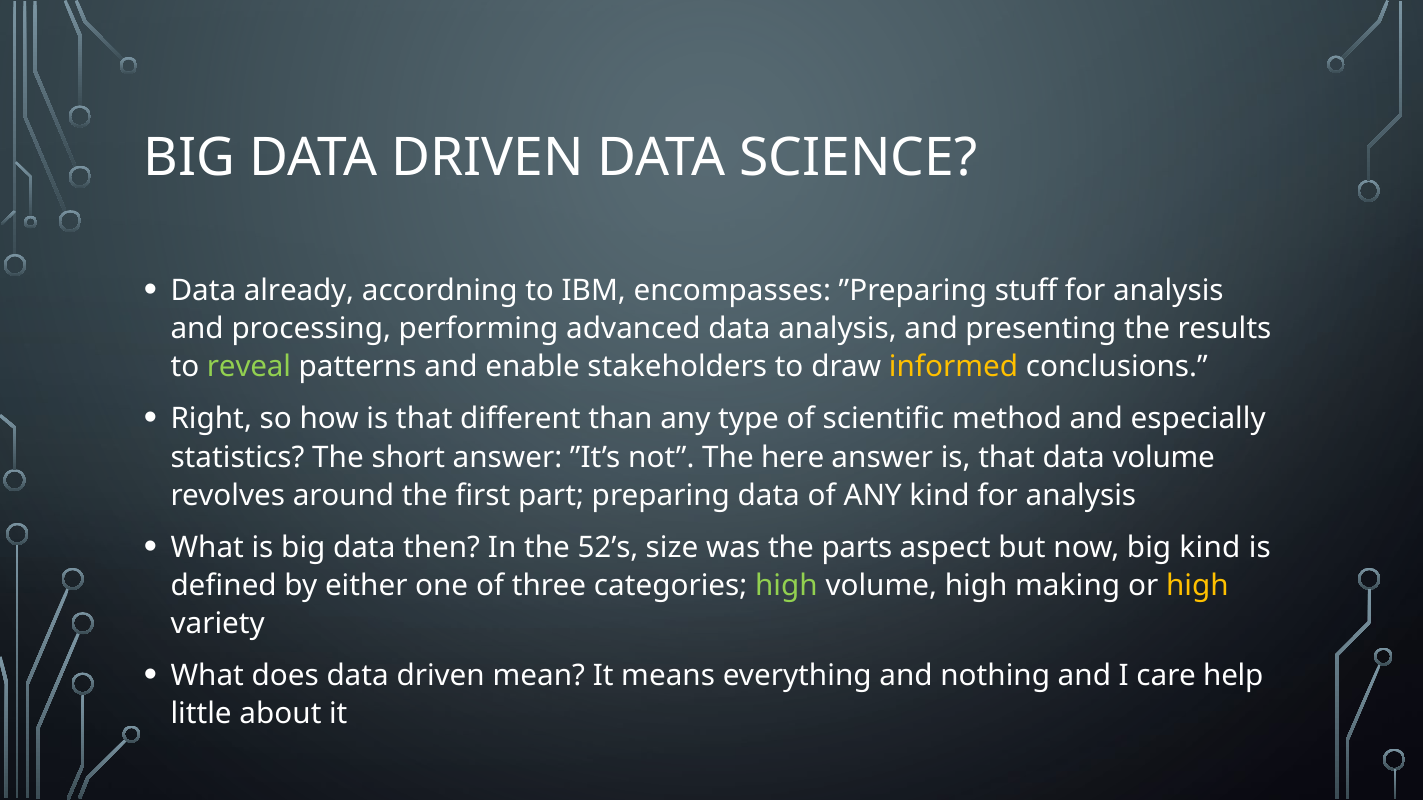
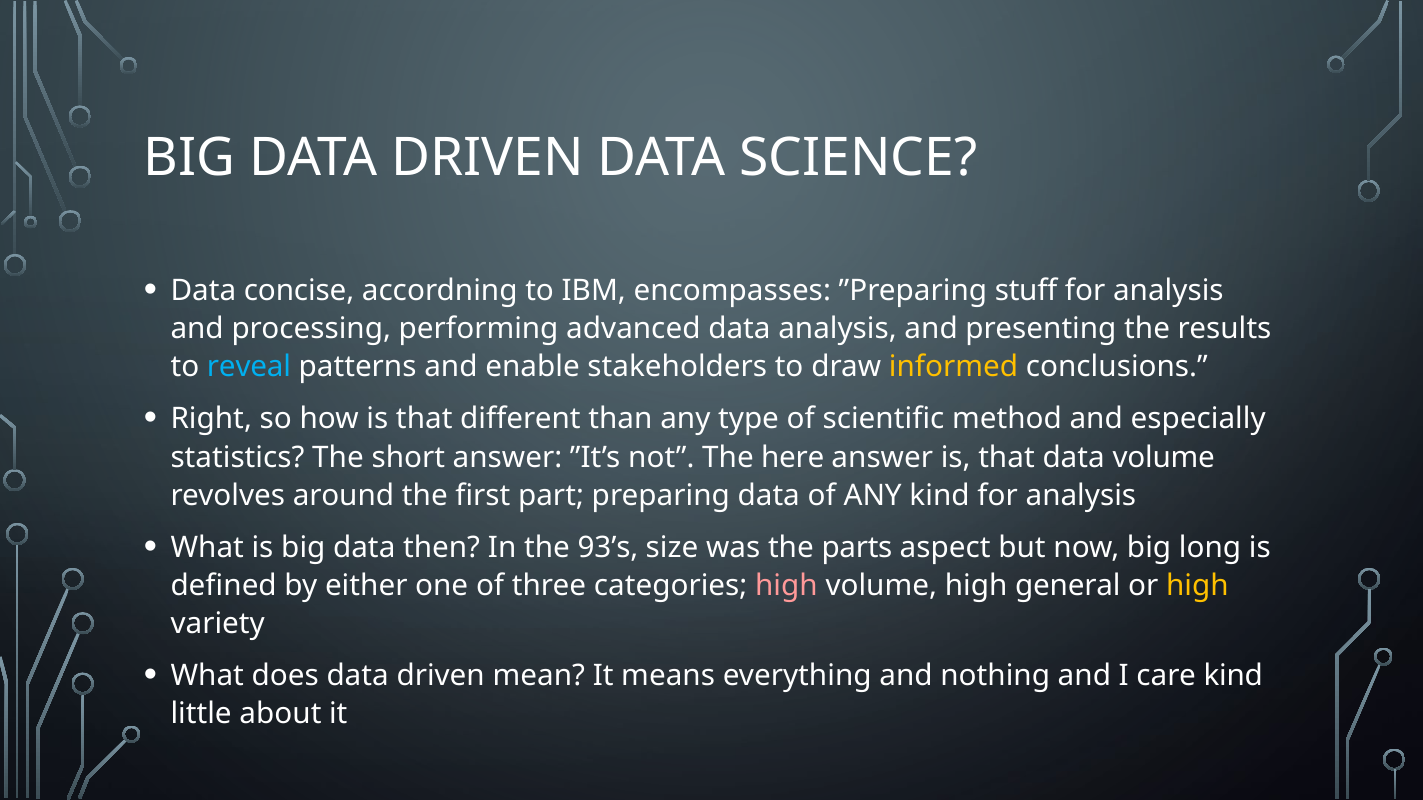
already: already -> concise
reveal colour: light green -> light blue
52’s: 52’s -> 93’s
big kind: kind -> long
high at (786, 586) colour: light green -> pink
making: making -> general
care help: help -> kind
